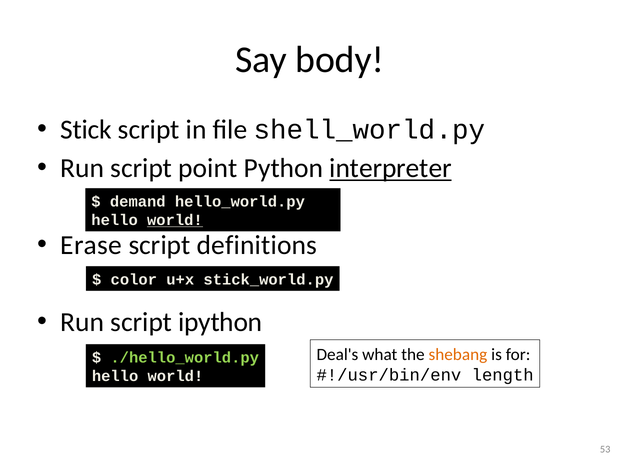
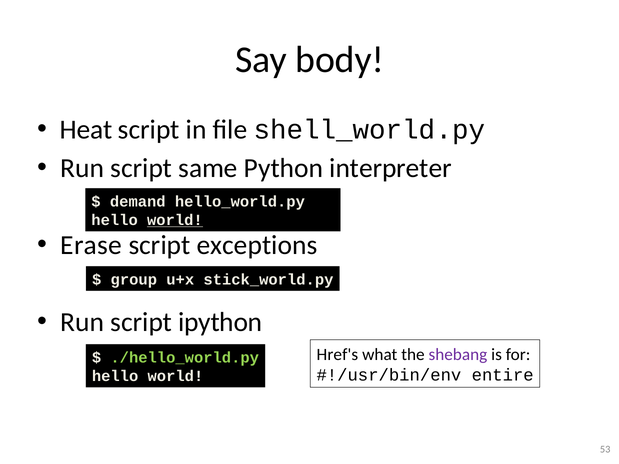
Stick: Stick -> Heat
point: point -> same
interpreter underline: present -> none
definitions: definitions -> exceptions
color: color -> group
Deal's: Deal's -> Href's
shebang colour: orange -> purple
length: length -> entire
